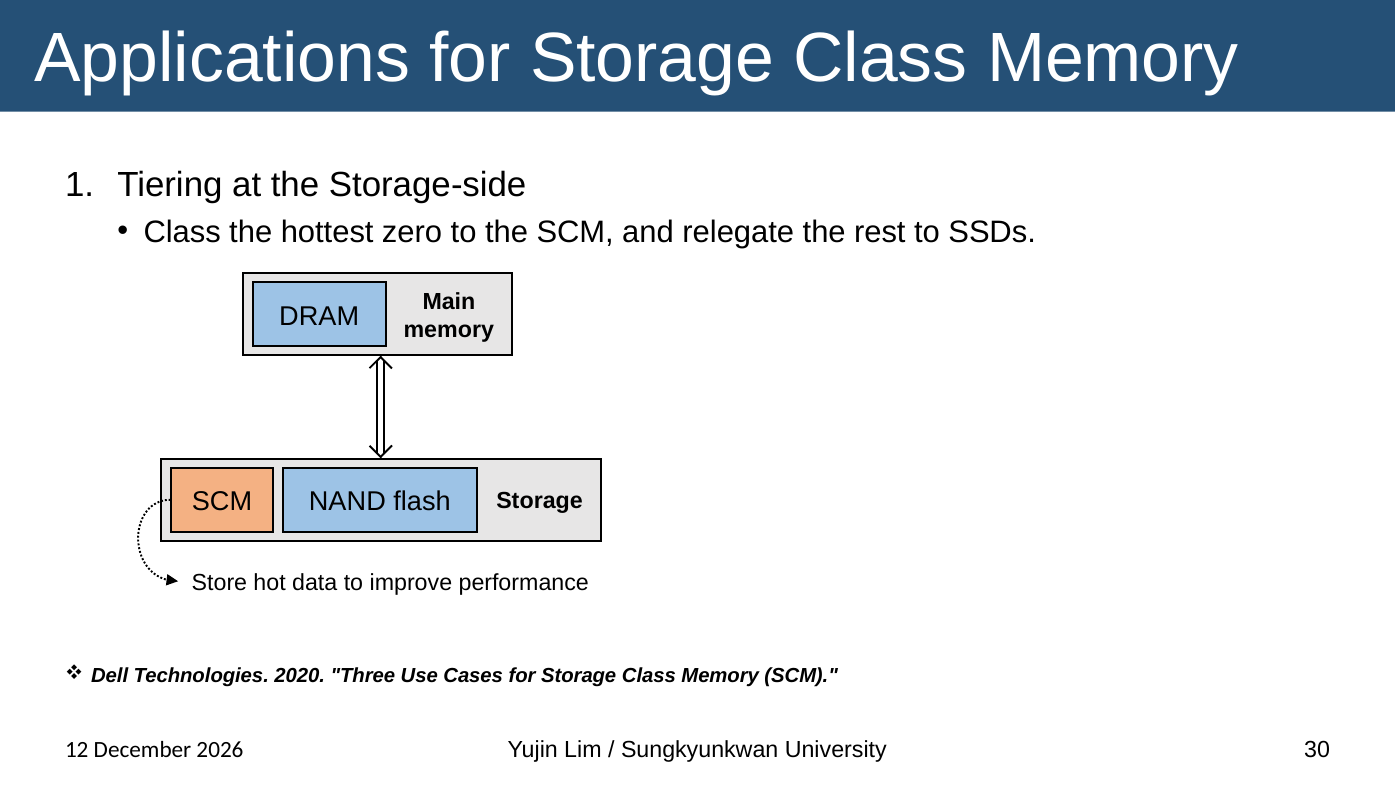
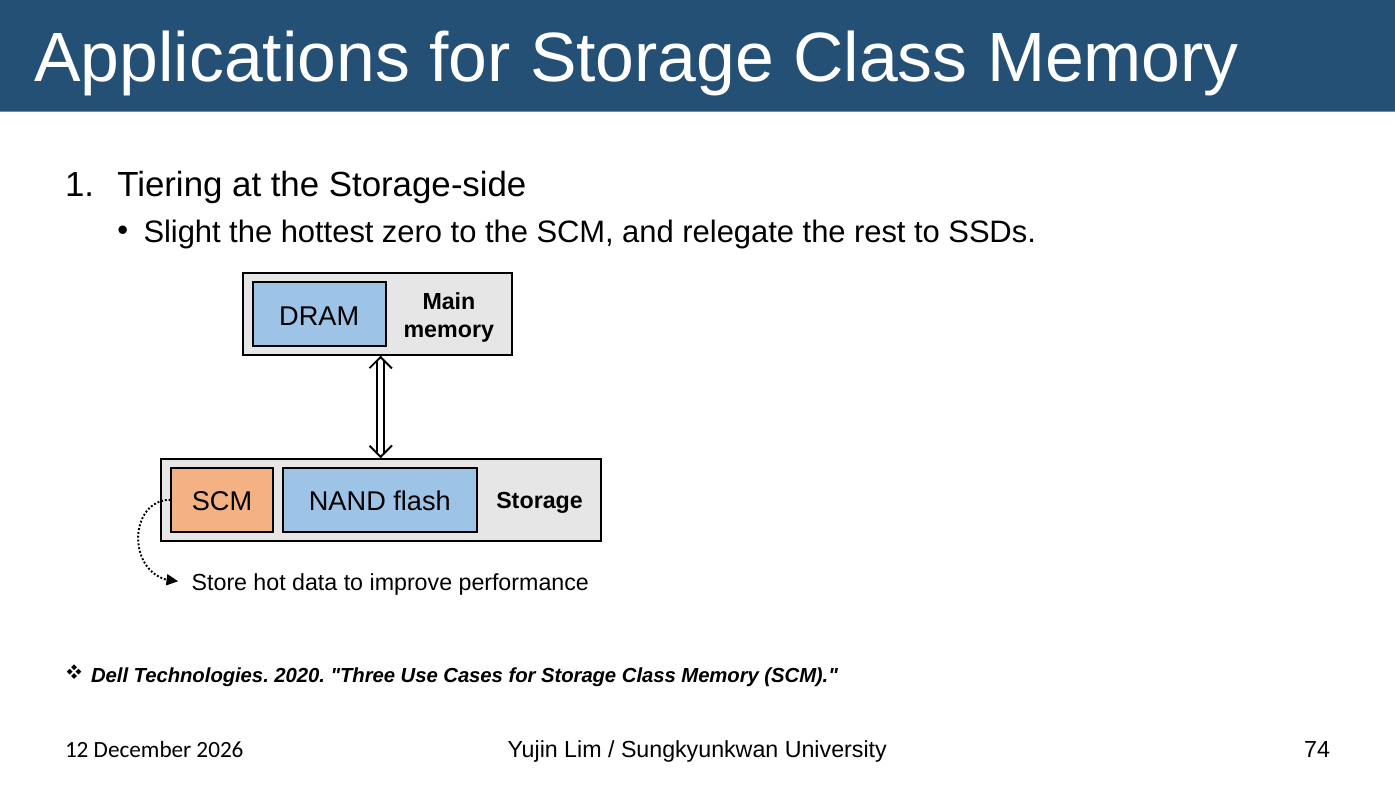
Class at (182, 232): Class -> Slight
30: 30 -> 74
